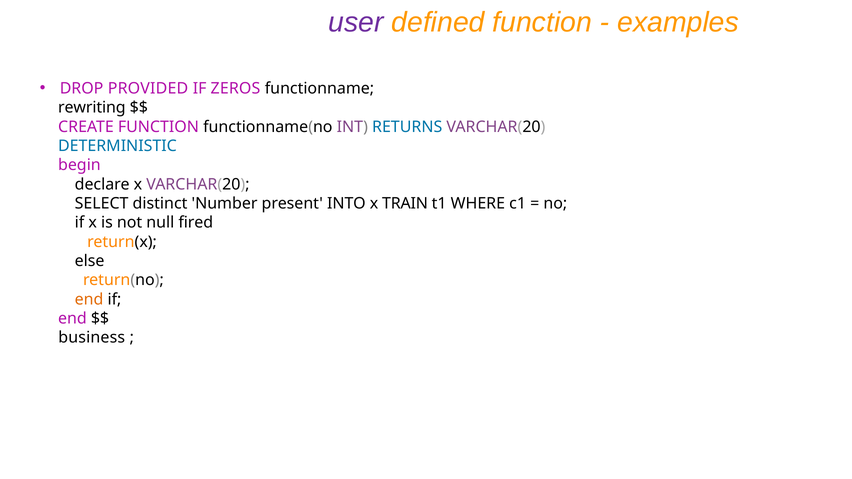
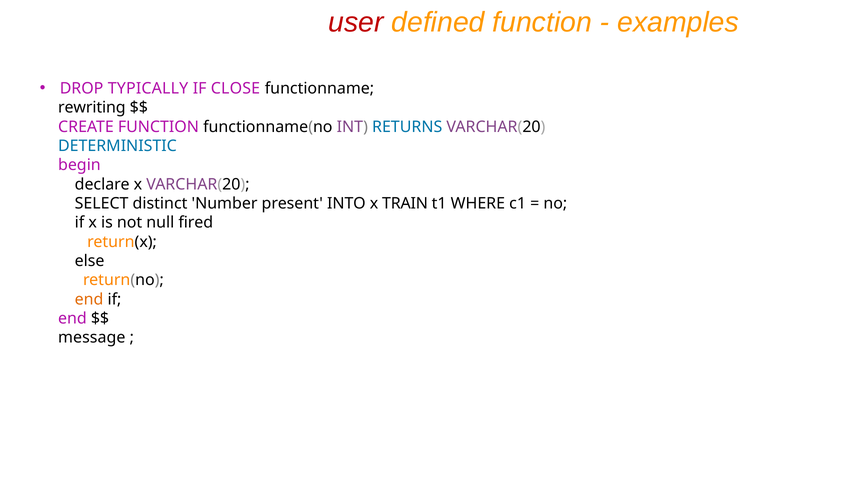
user colour: purple -> red
PROVIDED: PROVIDED -> TYPICALLY
ZEROS: ZEROS -> CLOSE
business: business -> message
